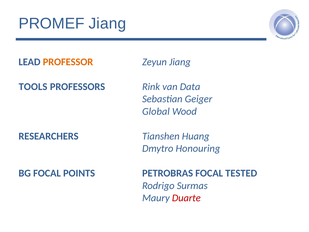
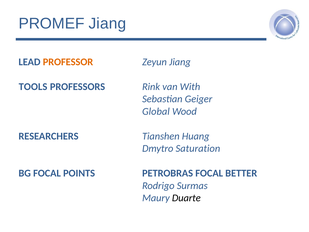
Data: Data -> With
Honouring: Honouring -> Saturation
TESTED: TESTED -> BETTER
Duarte colour: red -> black
